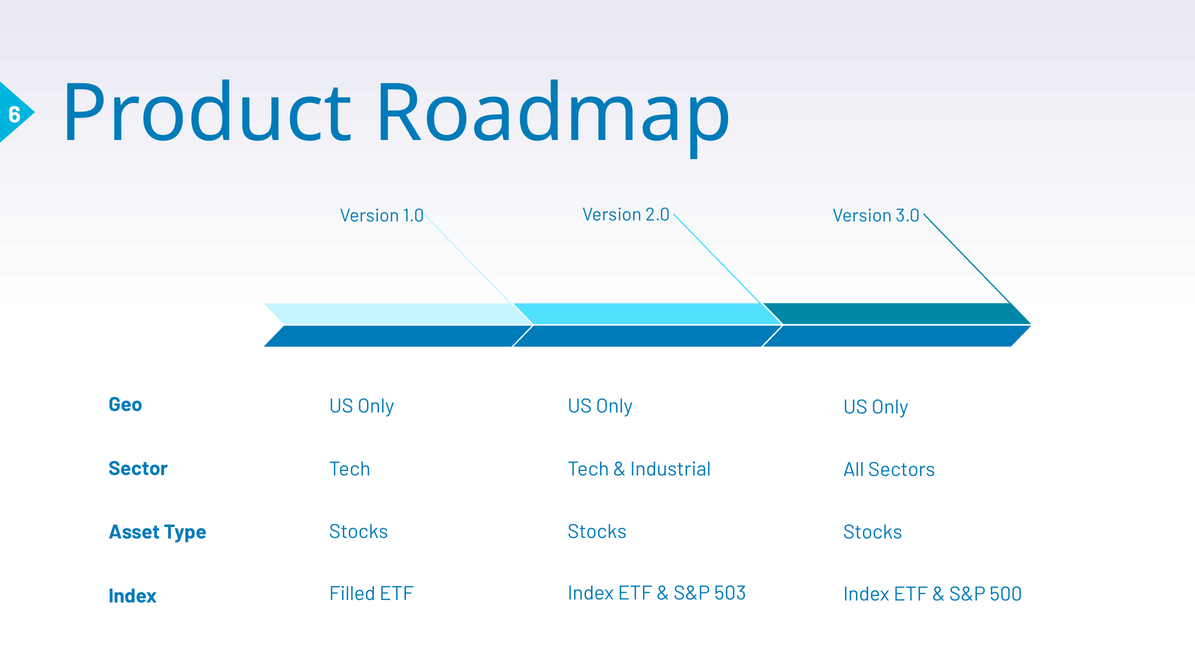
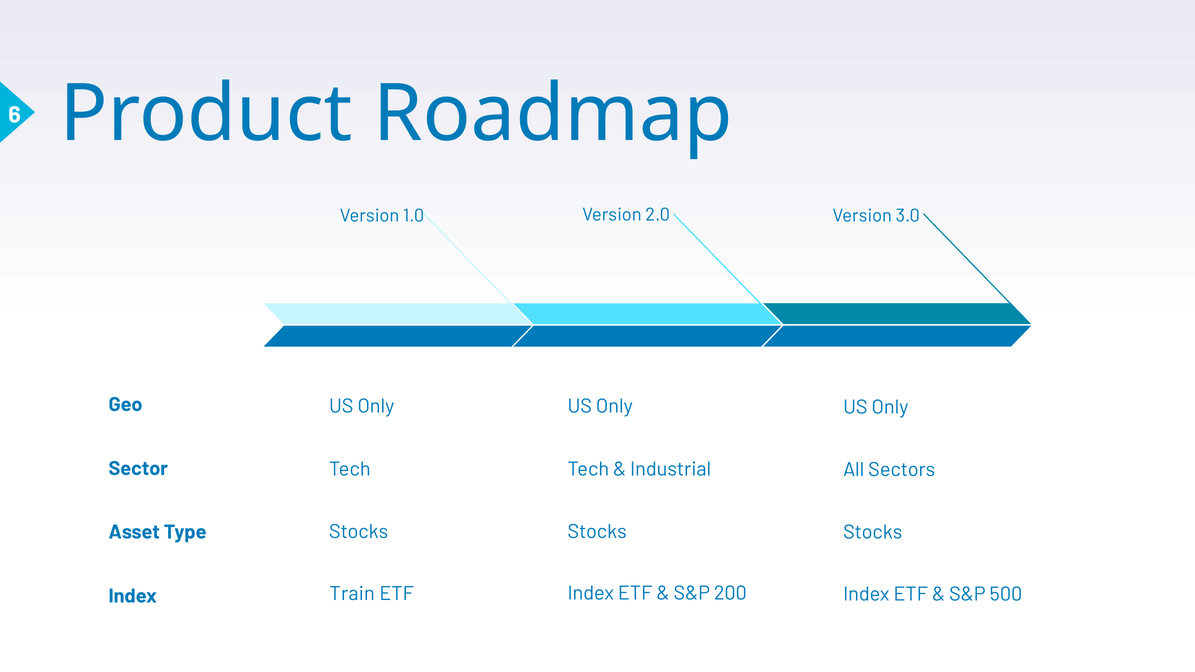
Filled: Filled -> Train
503: 503 -> 200
